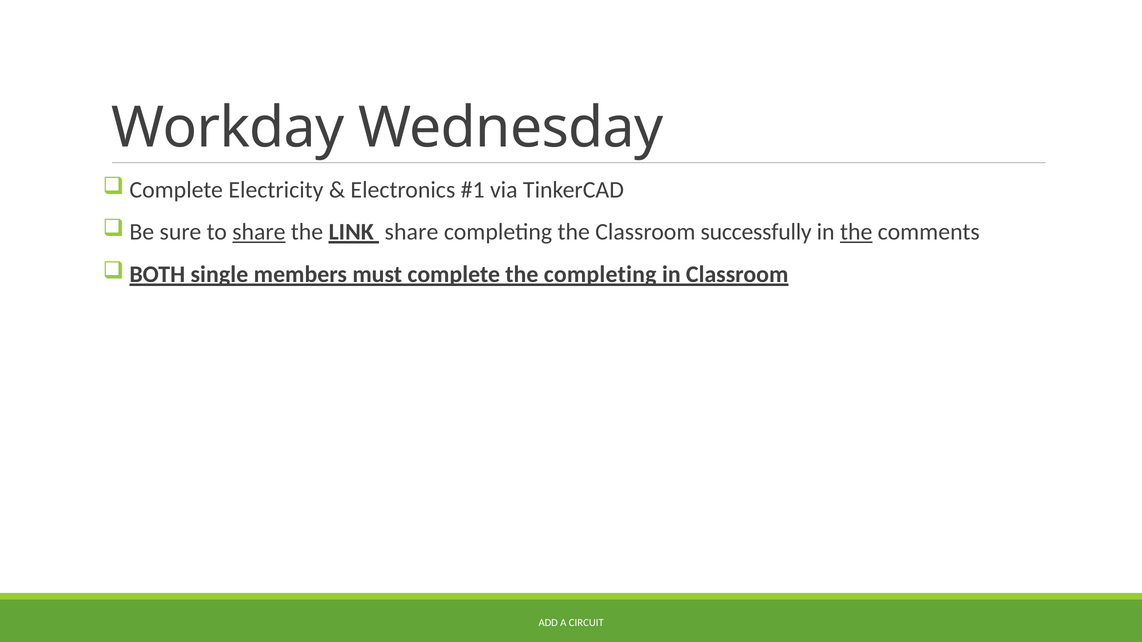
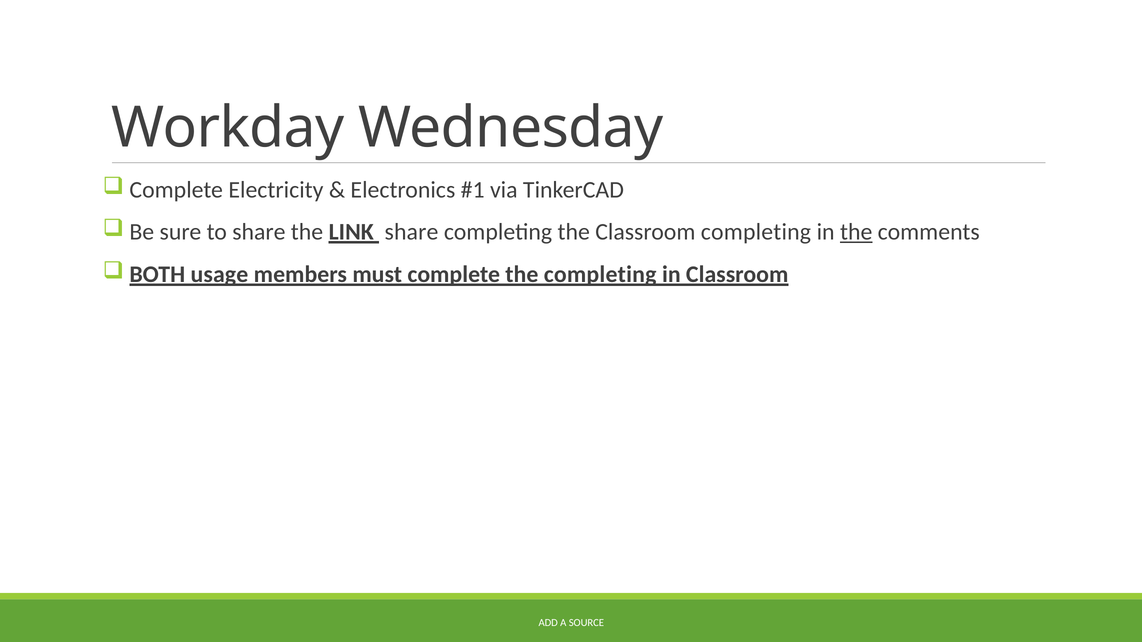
share at (259, 232) underline: present -> none
Classroom successfully: successfully -> completing
single: single -> usage
CIRCUIT: CIRCUIT -> SOURCE
